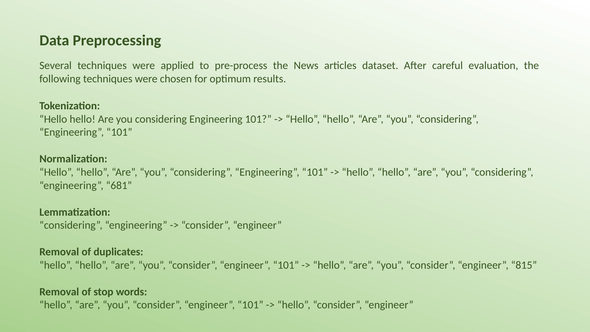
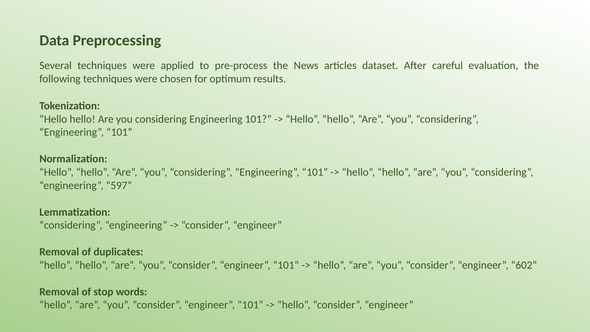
681: 681 -> 597
815: 815 -> 602
